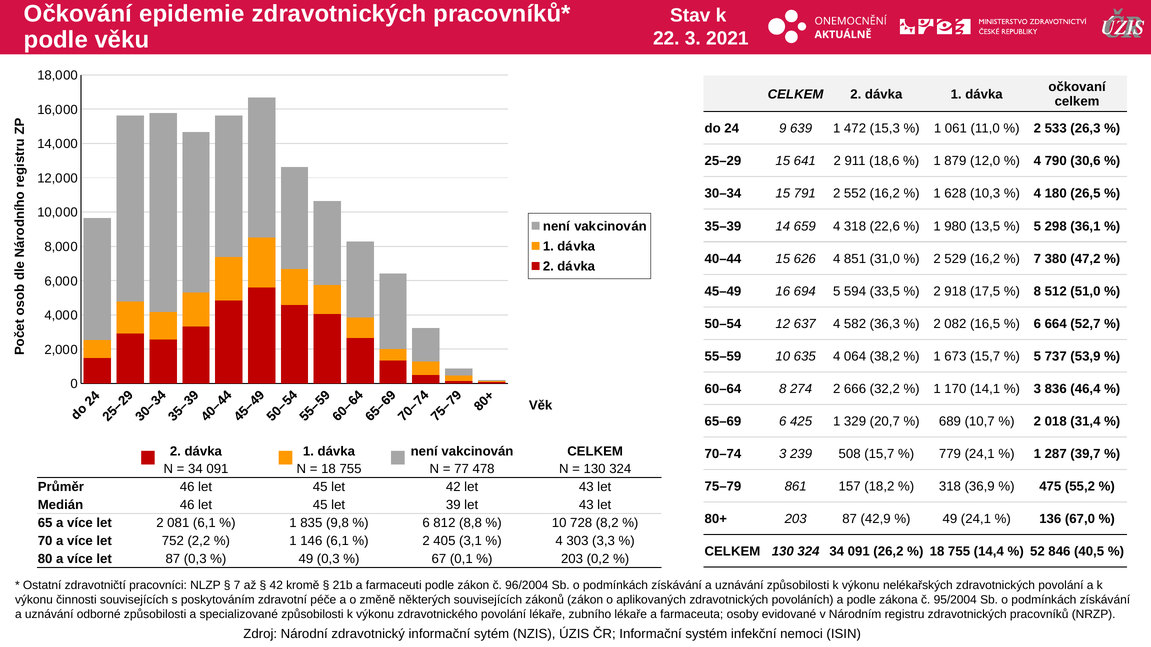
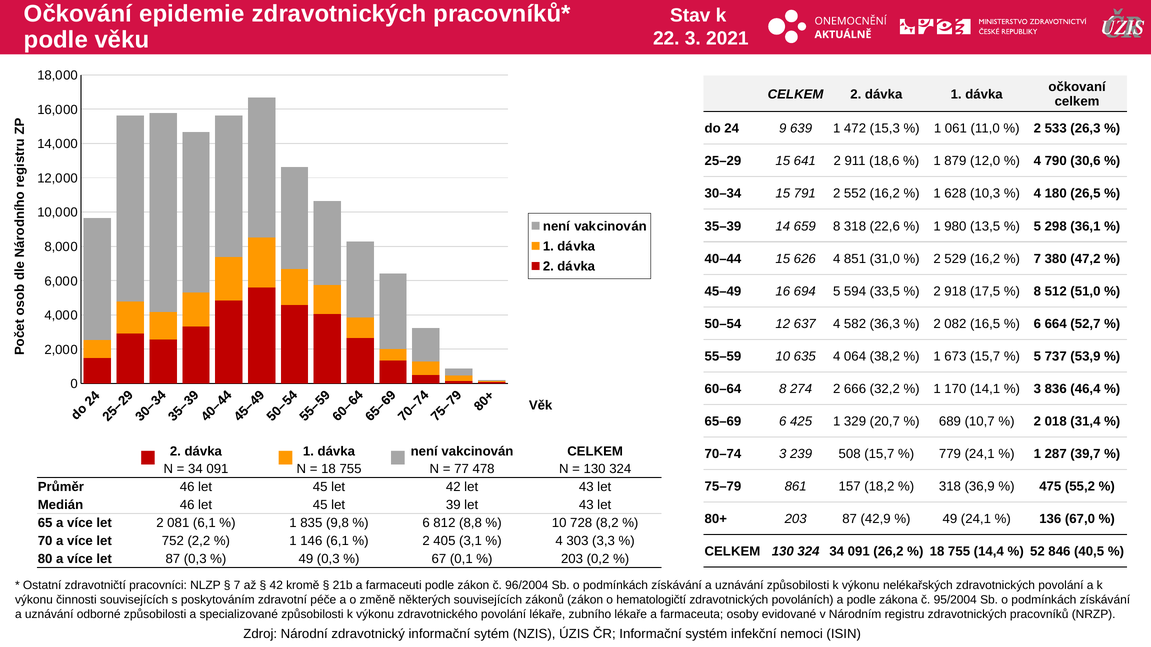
659 4: 4 -> 8
aplikovaných: aplikovaných -> hematologičtí
